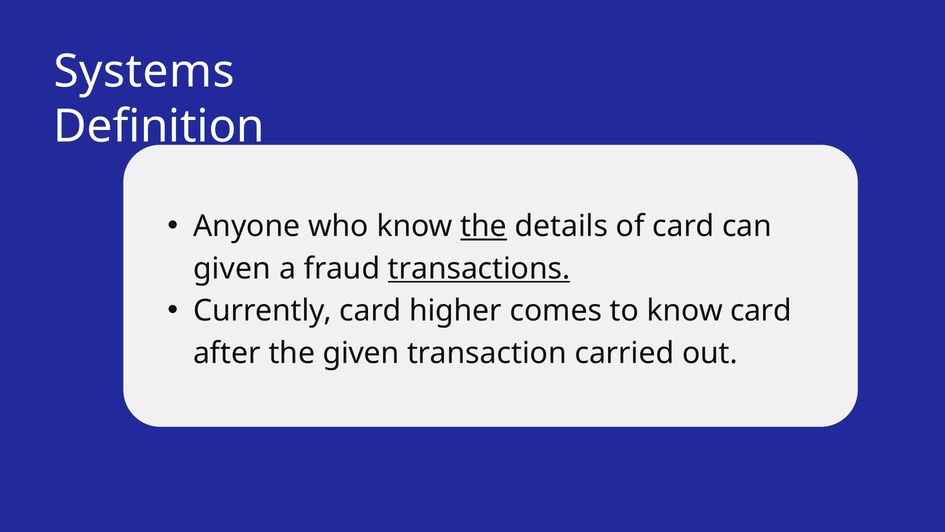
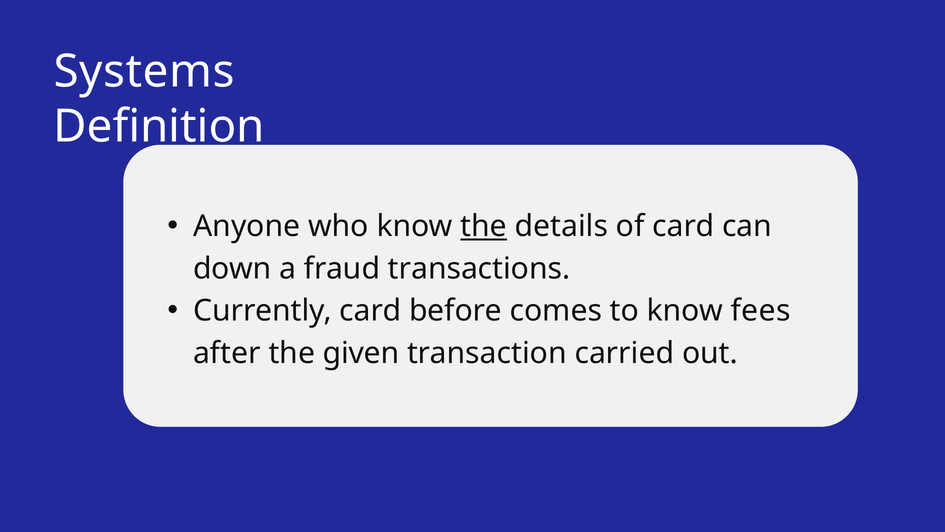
given at (232, 268): given -> down
transactions underline: present -> none
higher: higher -> before
know card: card -> fees
